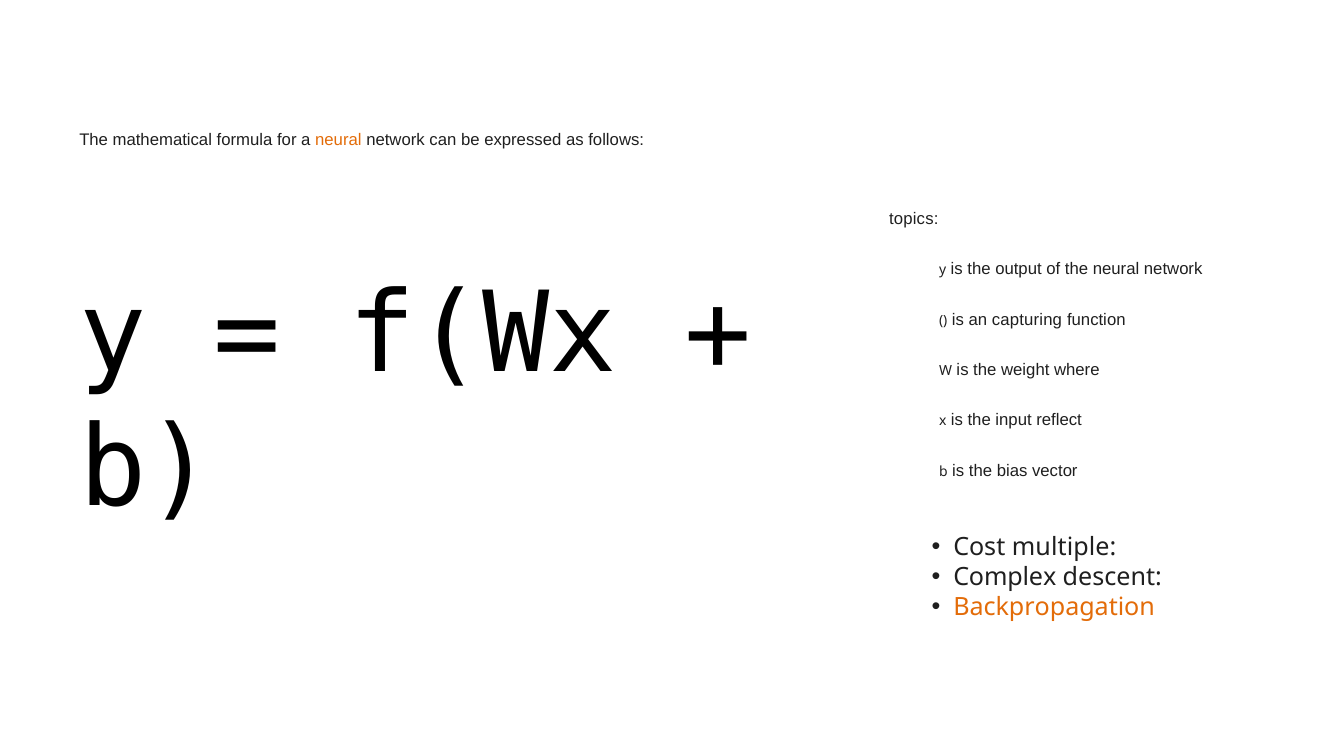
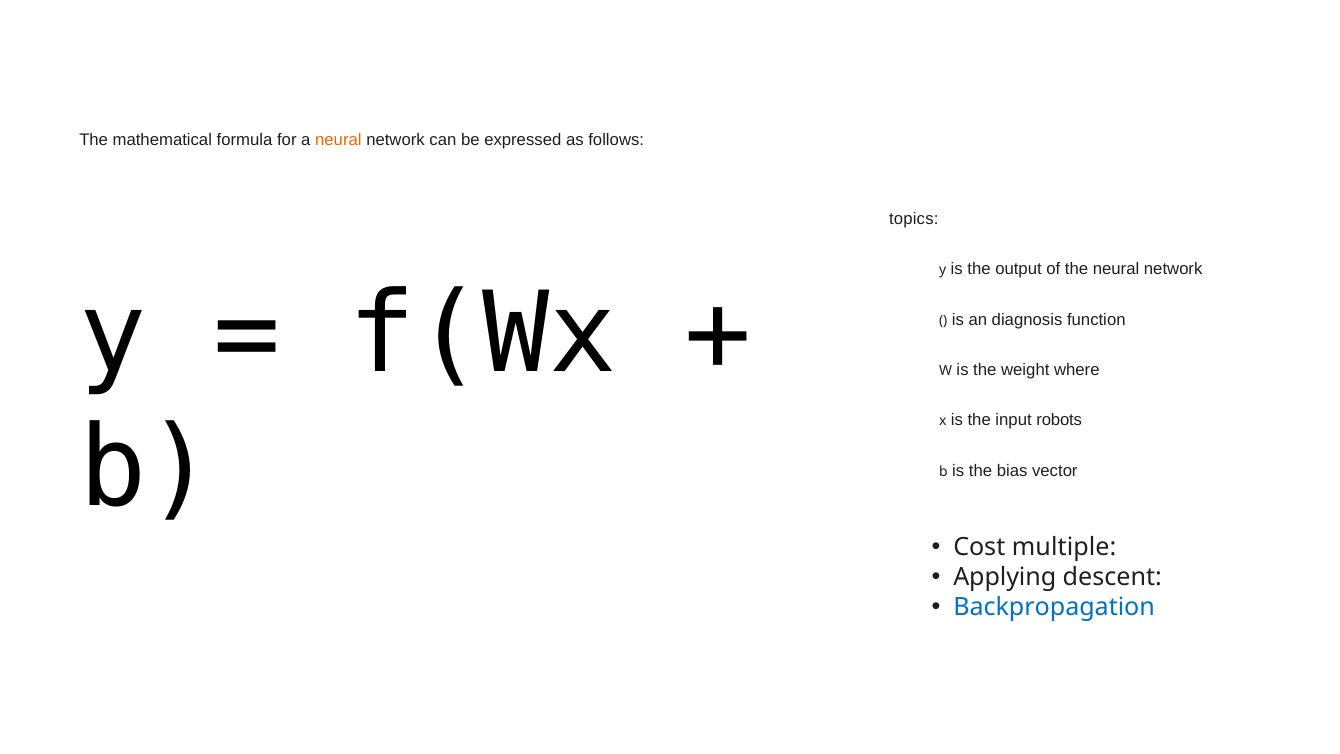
capturing: capturing -> diagnosis
reflect: reflect -> robots
Complex: Complex -> Applying
Backpropagation colour: orange -> blue
